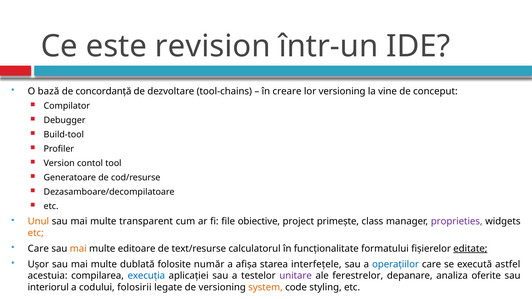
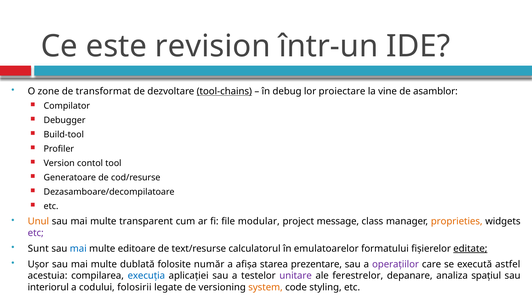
bază: bază -> zone
concordanță: concordanță -> transformat
tool-chains underline: none -> present
creare: creare -> debug
lor versioning: versioning -> proiectare
conceput: conceput -> asamblor
obiective: obiective -> modular
primește: primește -> message
proprieties colour: purple -> orange
etc at (36, 233) colour: orange -> purple
Care at (38, 249): Care -> Sunt
mai at (78, 249) colour: orange -> blue
funcționalitate: funcționalitate -> emulatoarelor
interfețele: interfețele -> prezentare
operațiilor colour: blue -> purple
oferite: oferite -> spațiul
